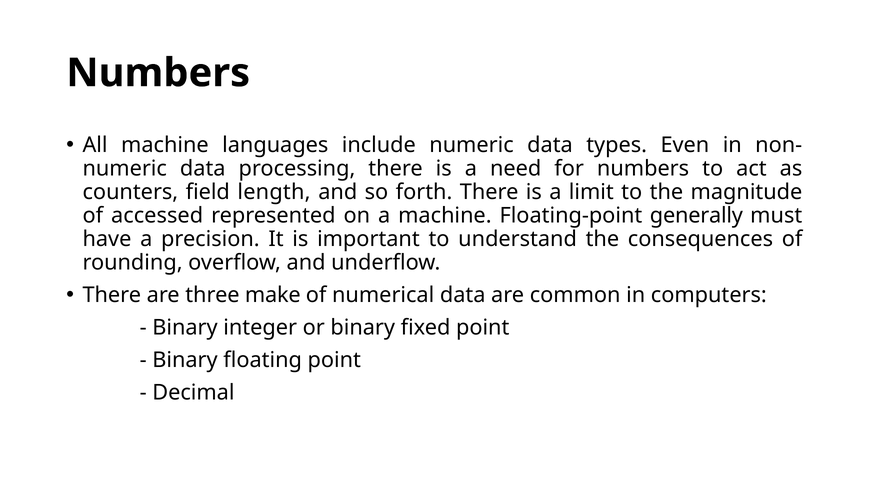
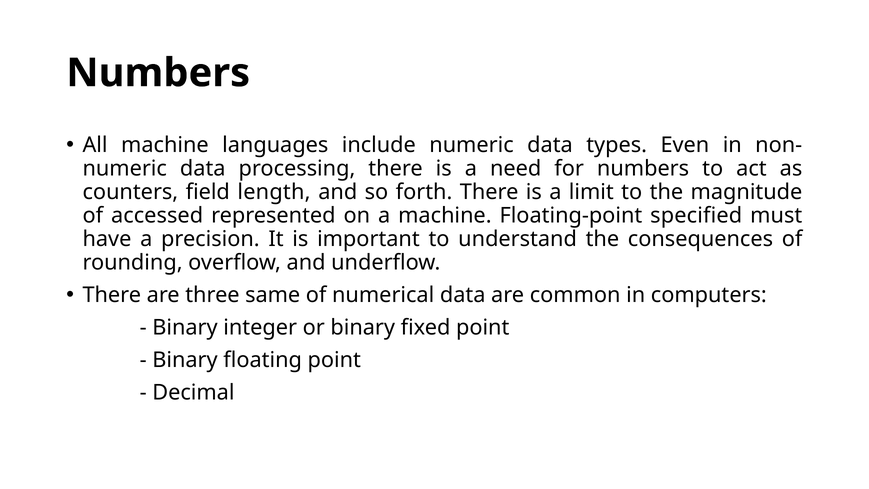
generally: generally -> specified
make: make -> same
